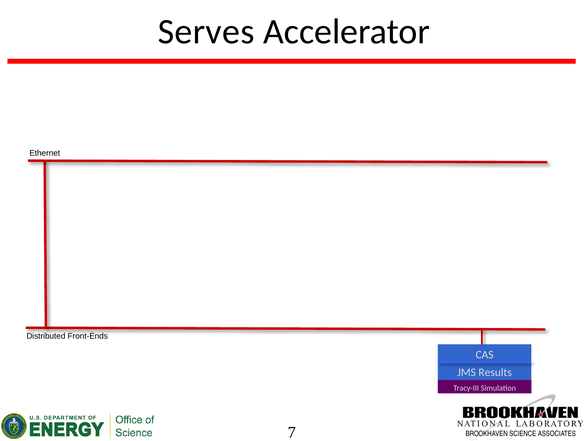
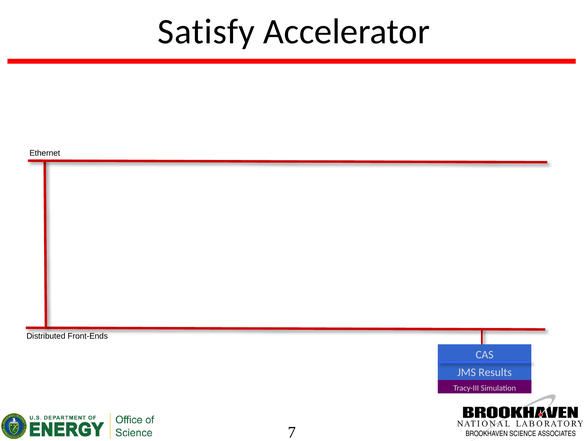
Serves: Serves -> Satisfy
